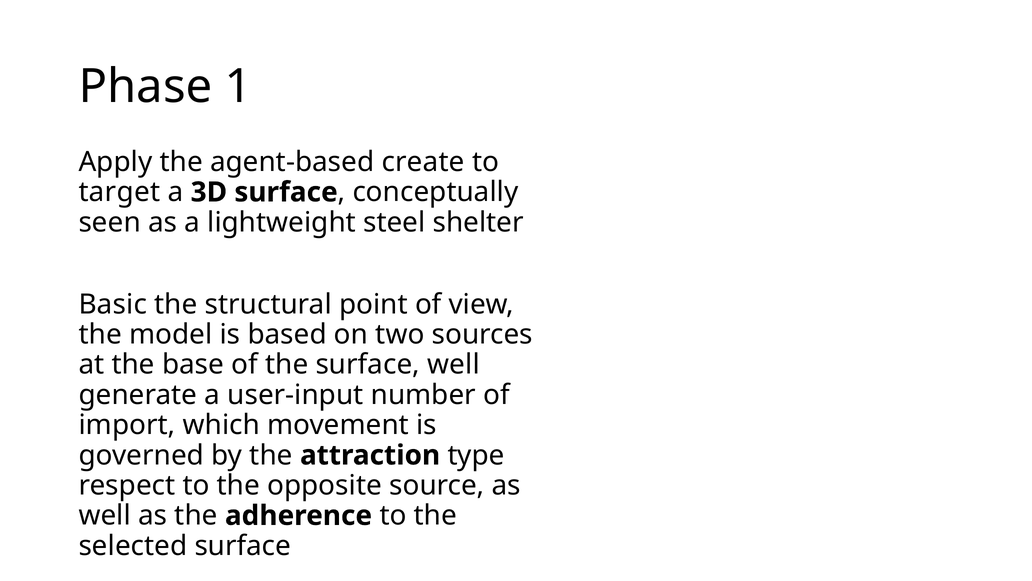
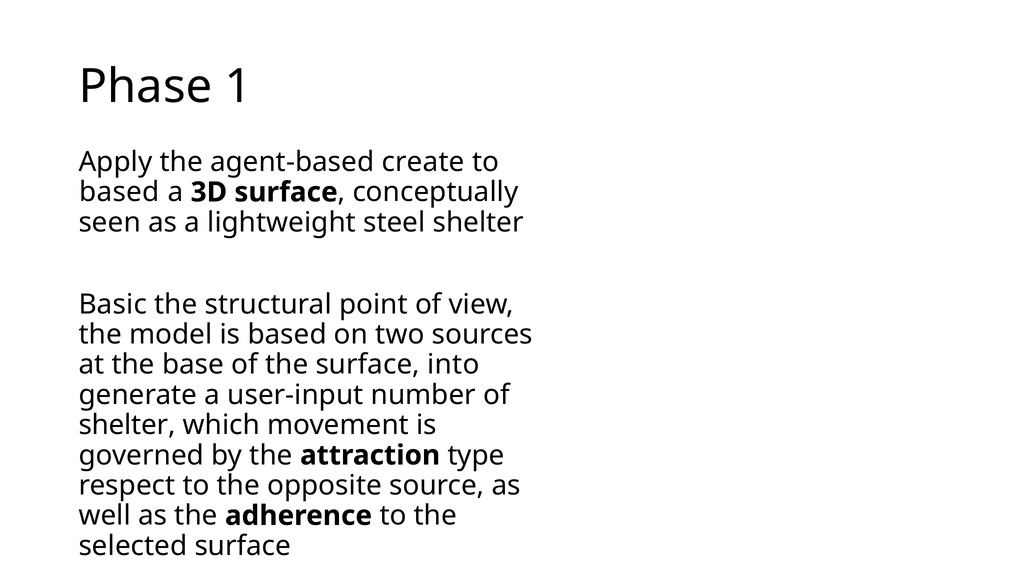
target at (119, 192): target -> based
surface well: well -> into
import at (127, 425): import -> shelter
